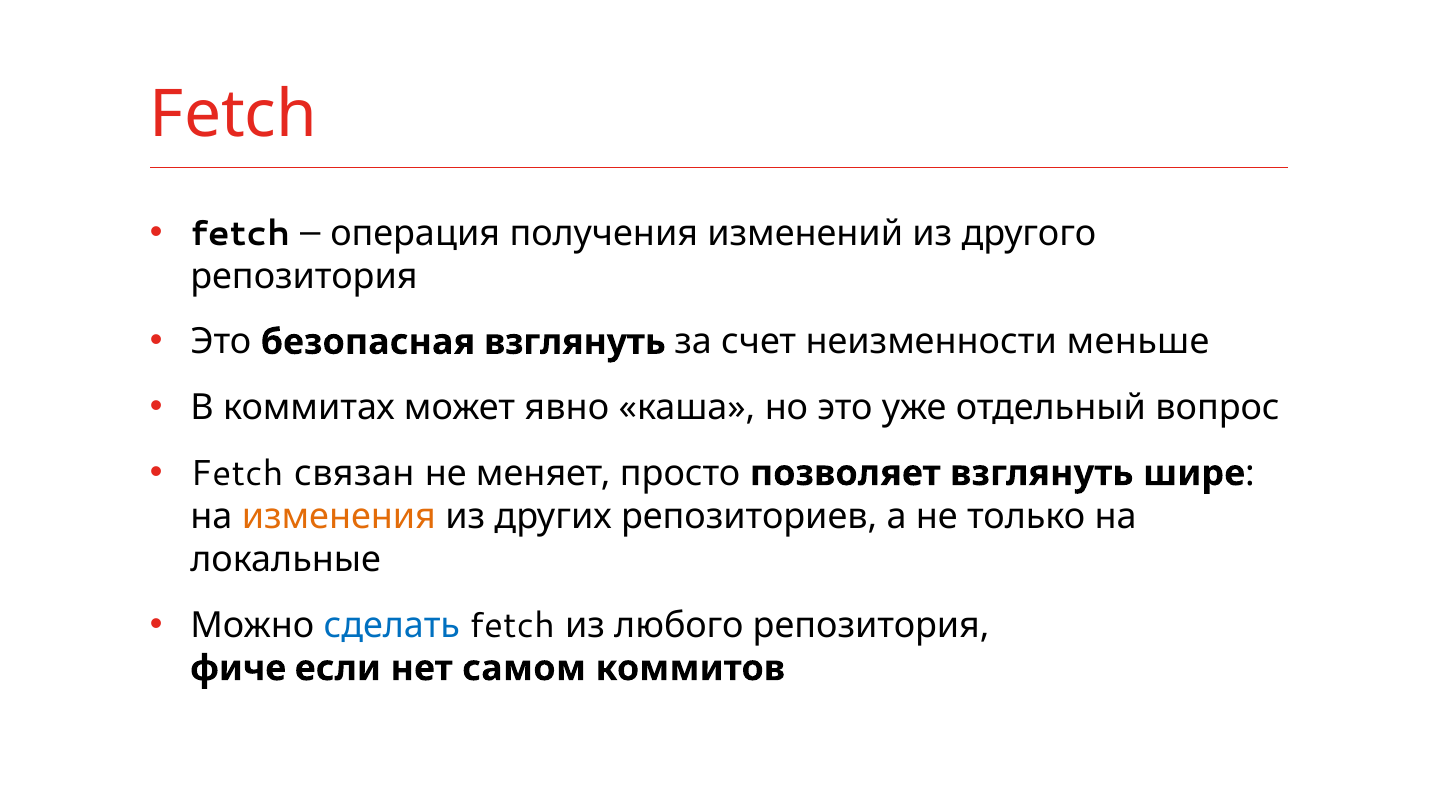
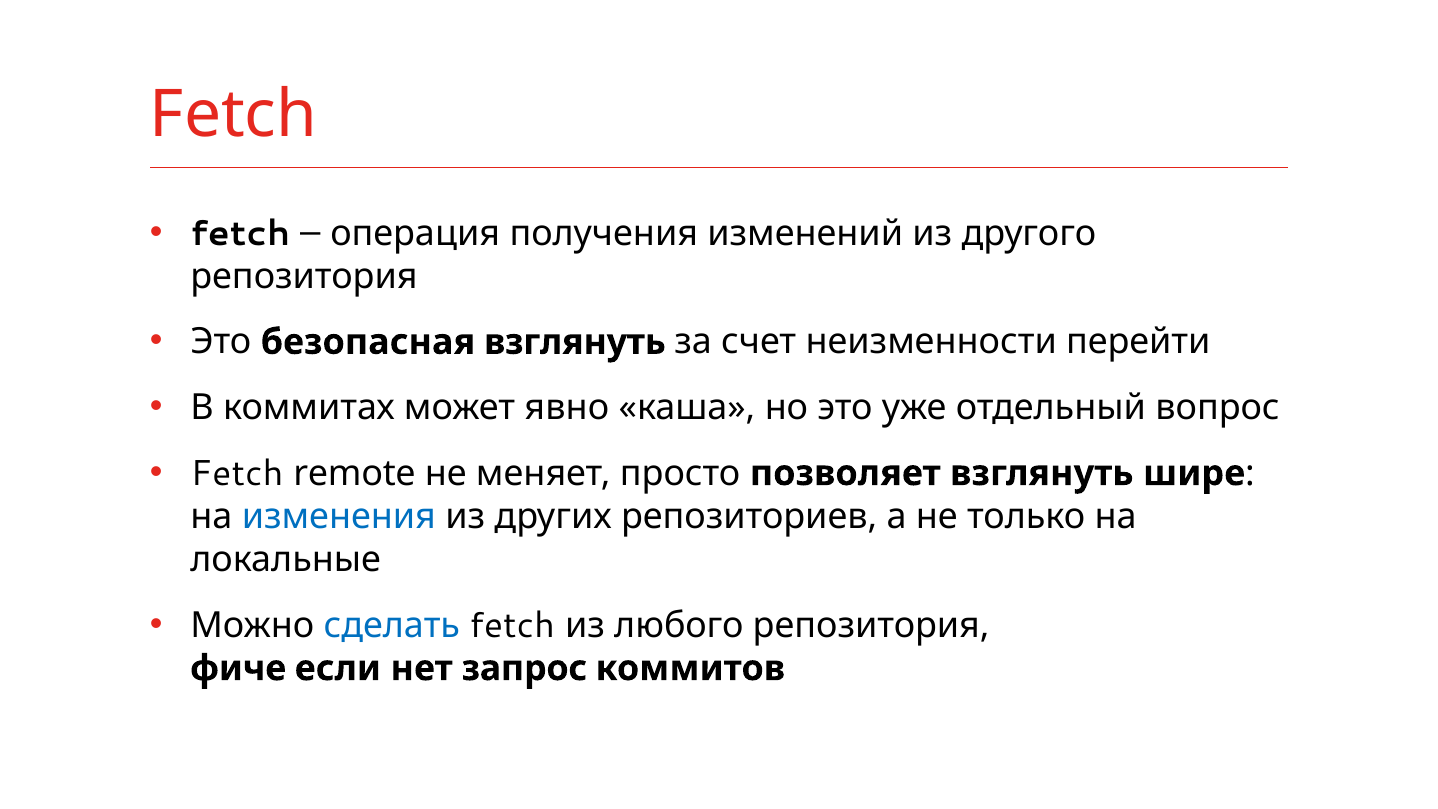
меньше: меньше -> перейти
связан: связан -> remote
изменения colour: orange -> blue
самом: самом -> запрос
